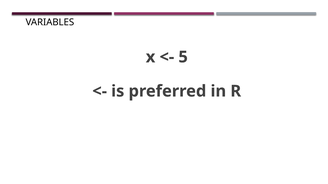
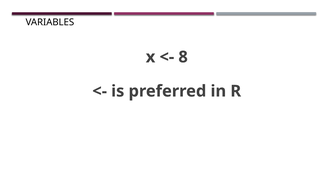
5: 5 -> 8
